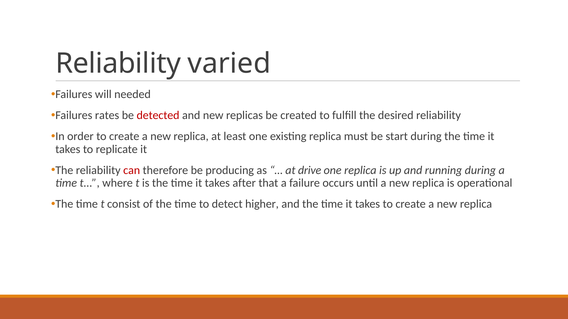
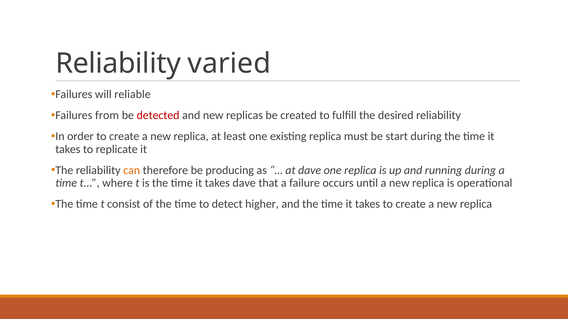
needed: needed -> reliable
rates: rates -> from
can colour: red -> orange
at drive: drive -> dave
takes after: after -> dave
